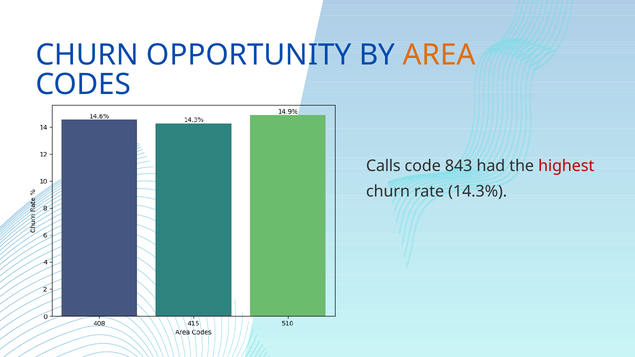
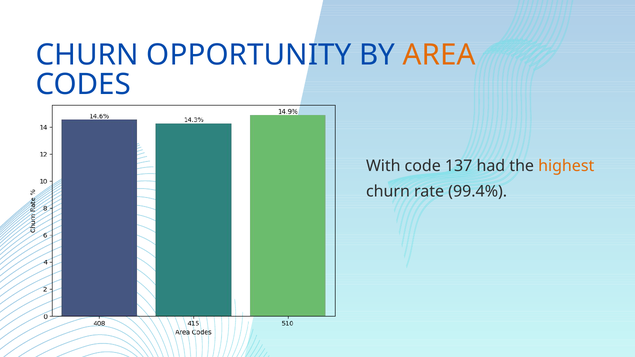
Calls: Calls -> With
843: 843 -> 137
highest colour: red -> orange
14.3%: 14.3% -> 99.4%
